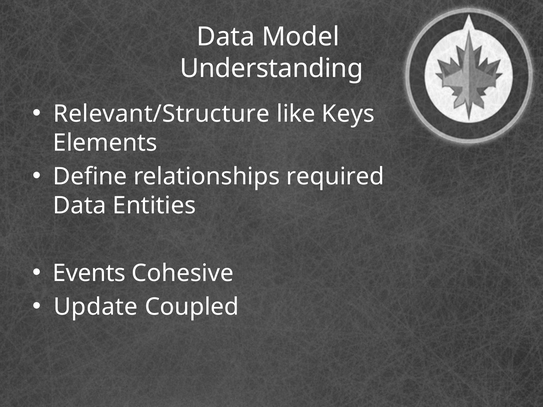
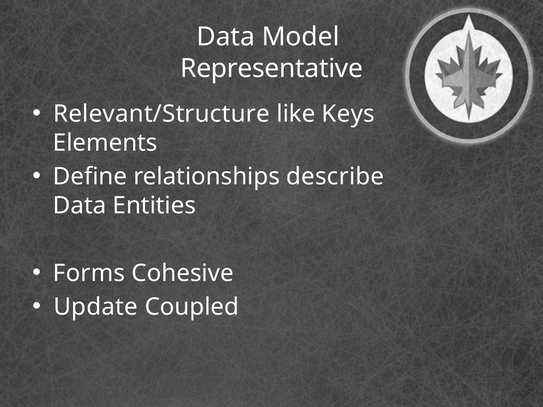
Understanding: Understanding -> Representative
required: required -> describe
Events: Events -> Forms
